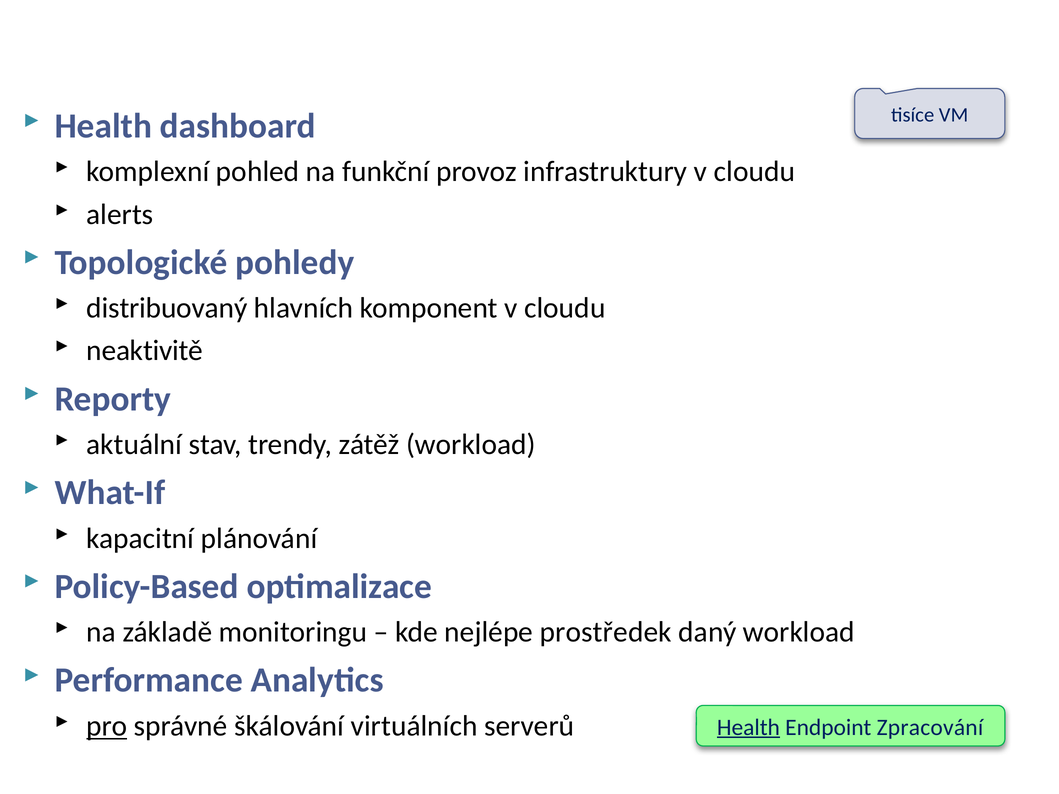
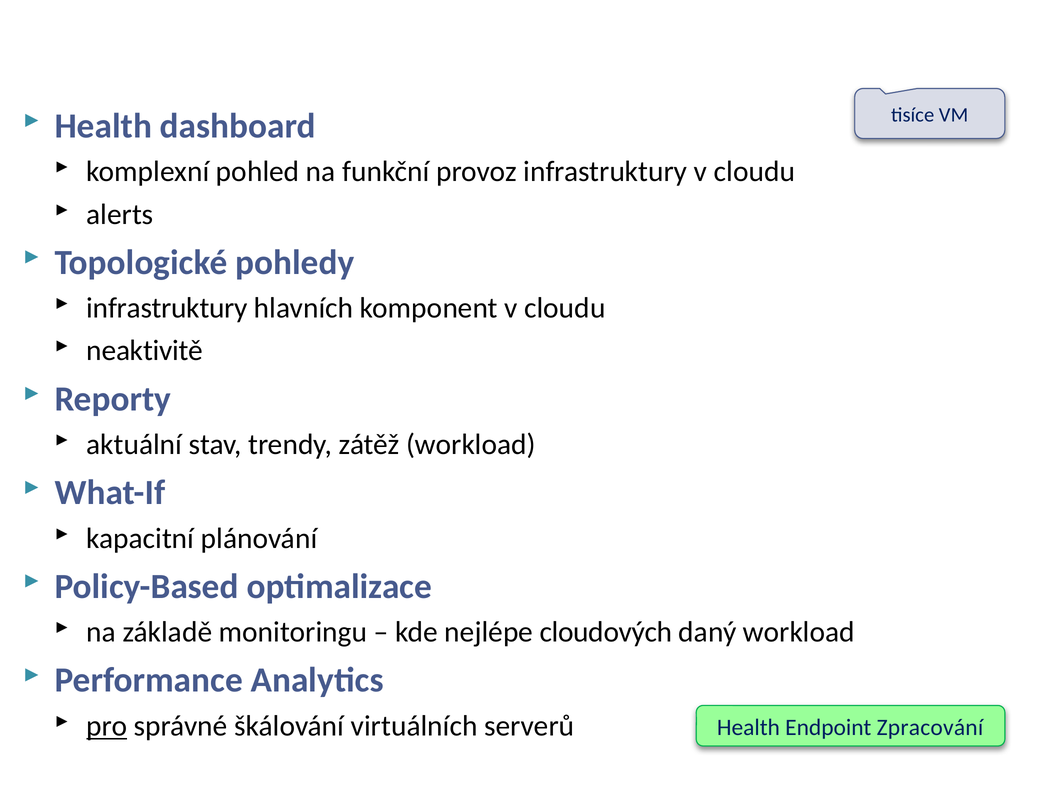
distribuovaný at (167, 308): distribuovaný -> infrastruktury
prostředek: prostředek -> cloudových
Health at (748, 728) underline: present -> none
